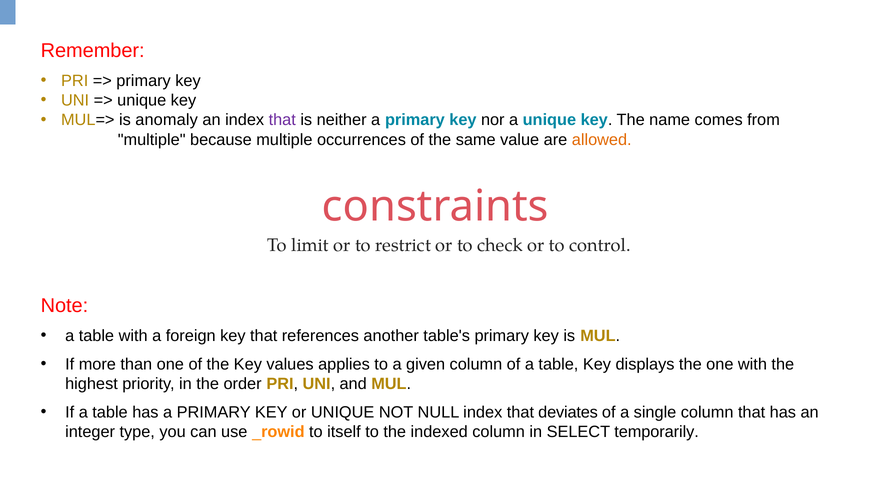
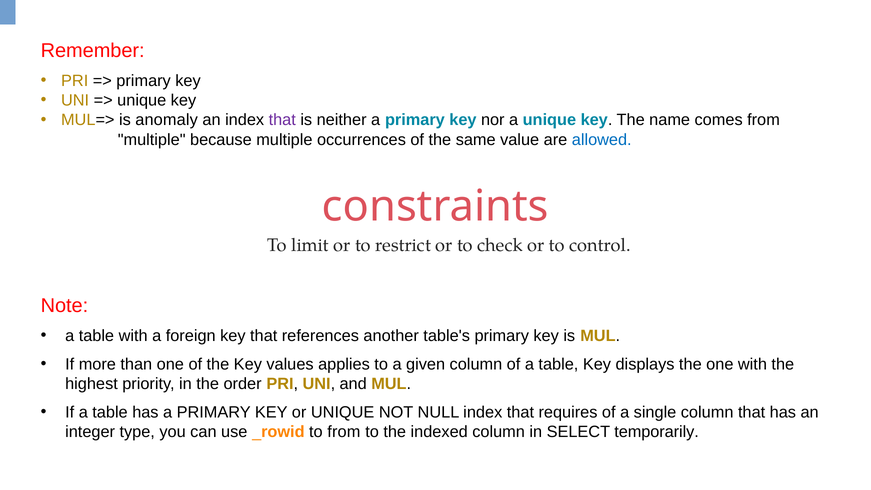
allowed colour: orange -> blue
deviates: deviates -> requires
to itself: itself -> from
